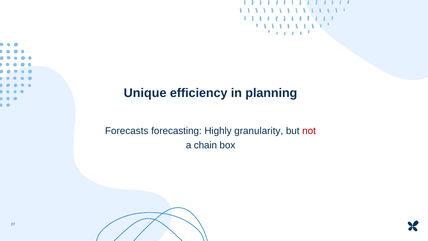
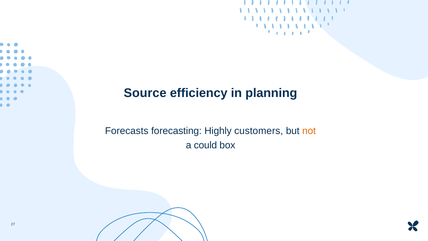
Unique: Unique -> Source
granularity: granularity -> customers
not colour: red -> orange
chain: chain -> could
